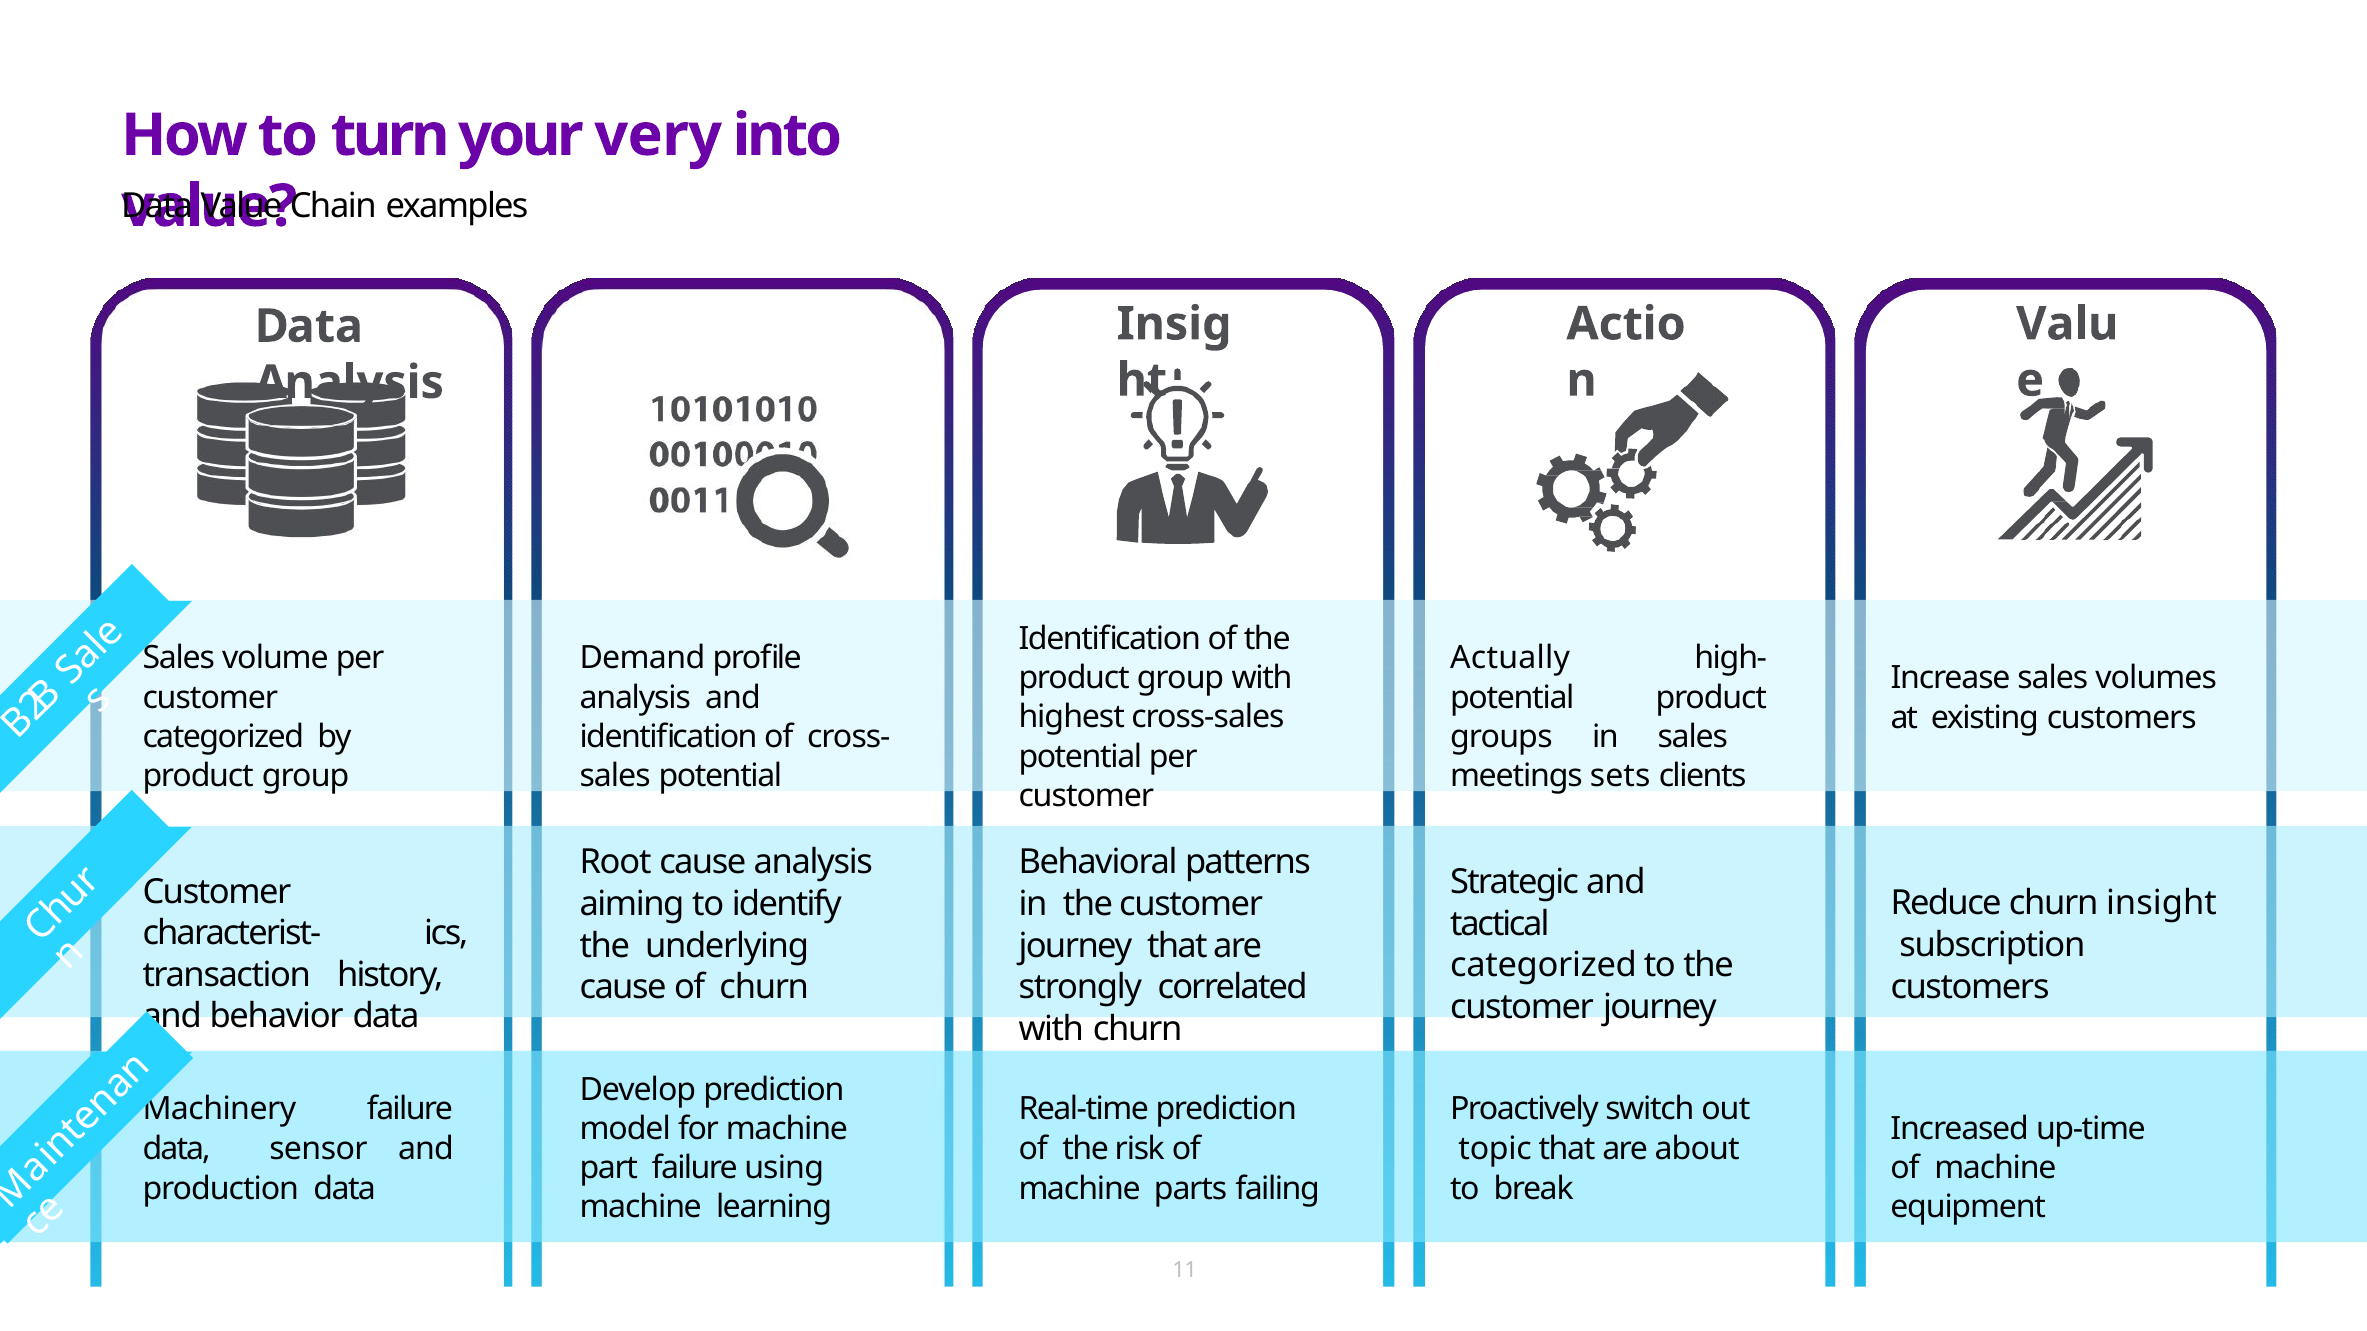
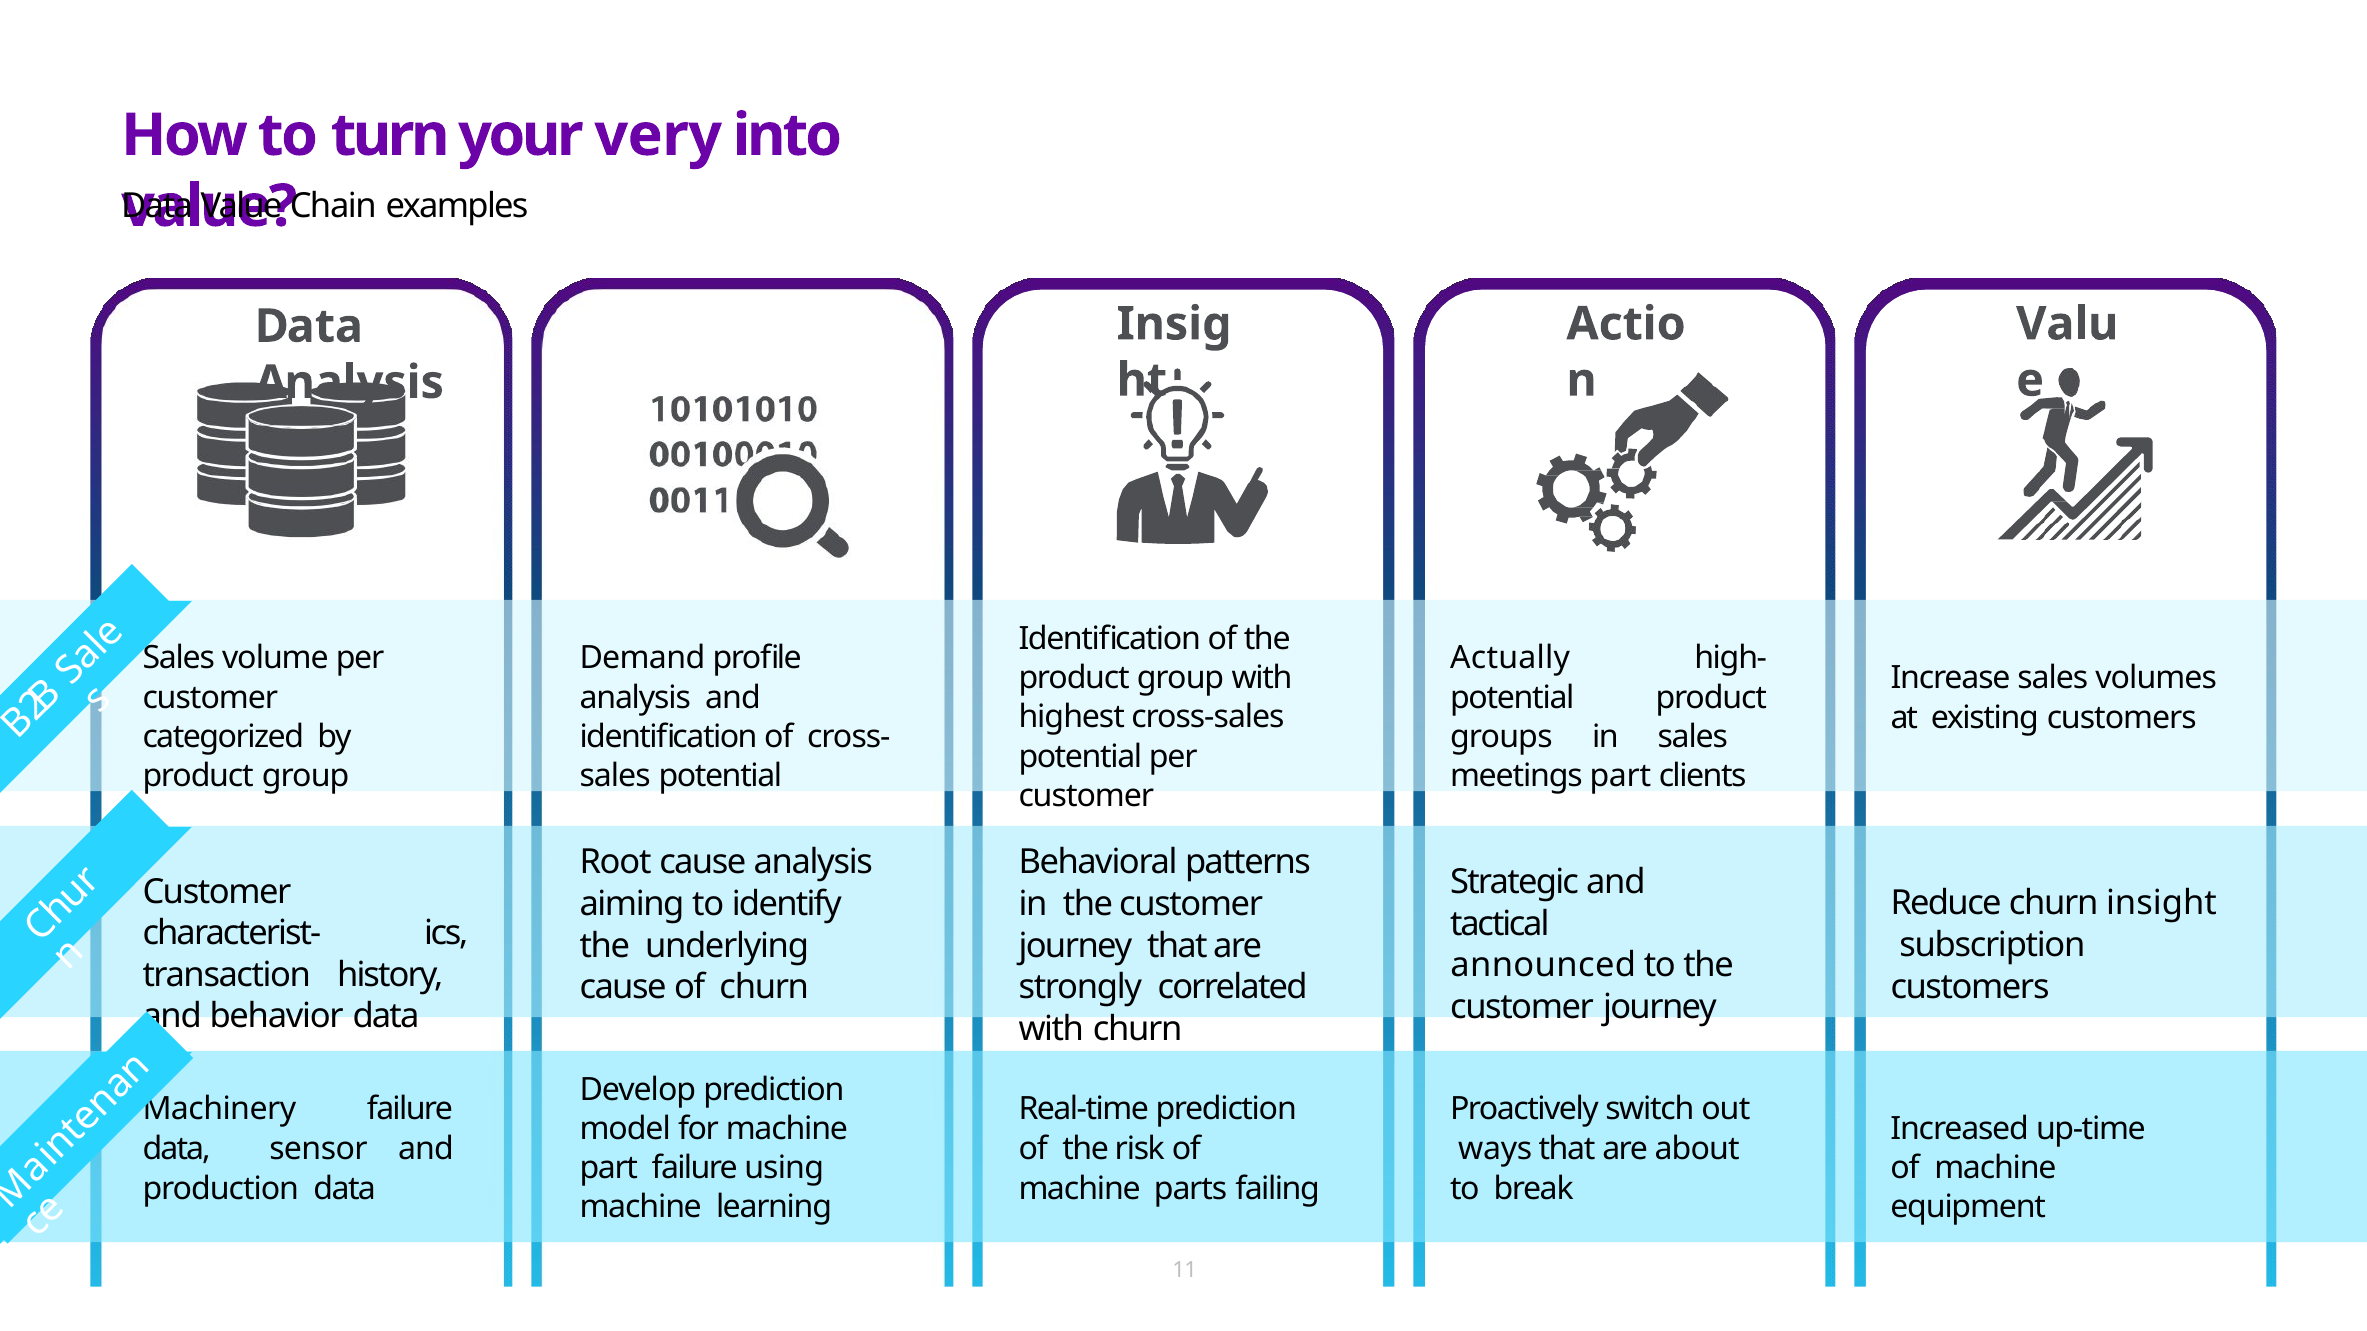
meetings sets: sets -> part
categorized at (1544, 966): categorized -> announced
topic: topic -> ways
